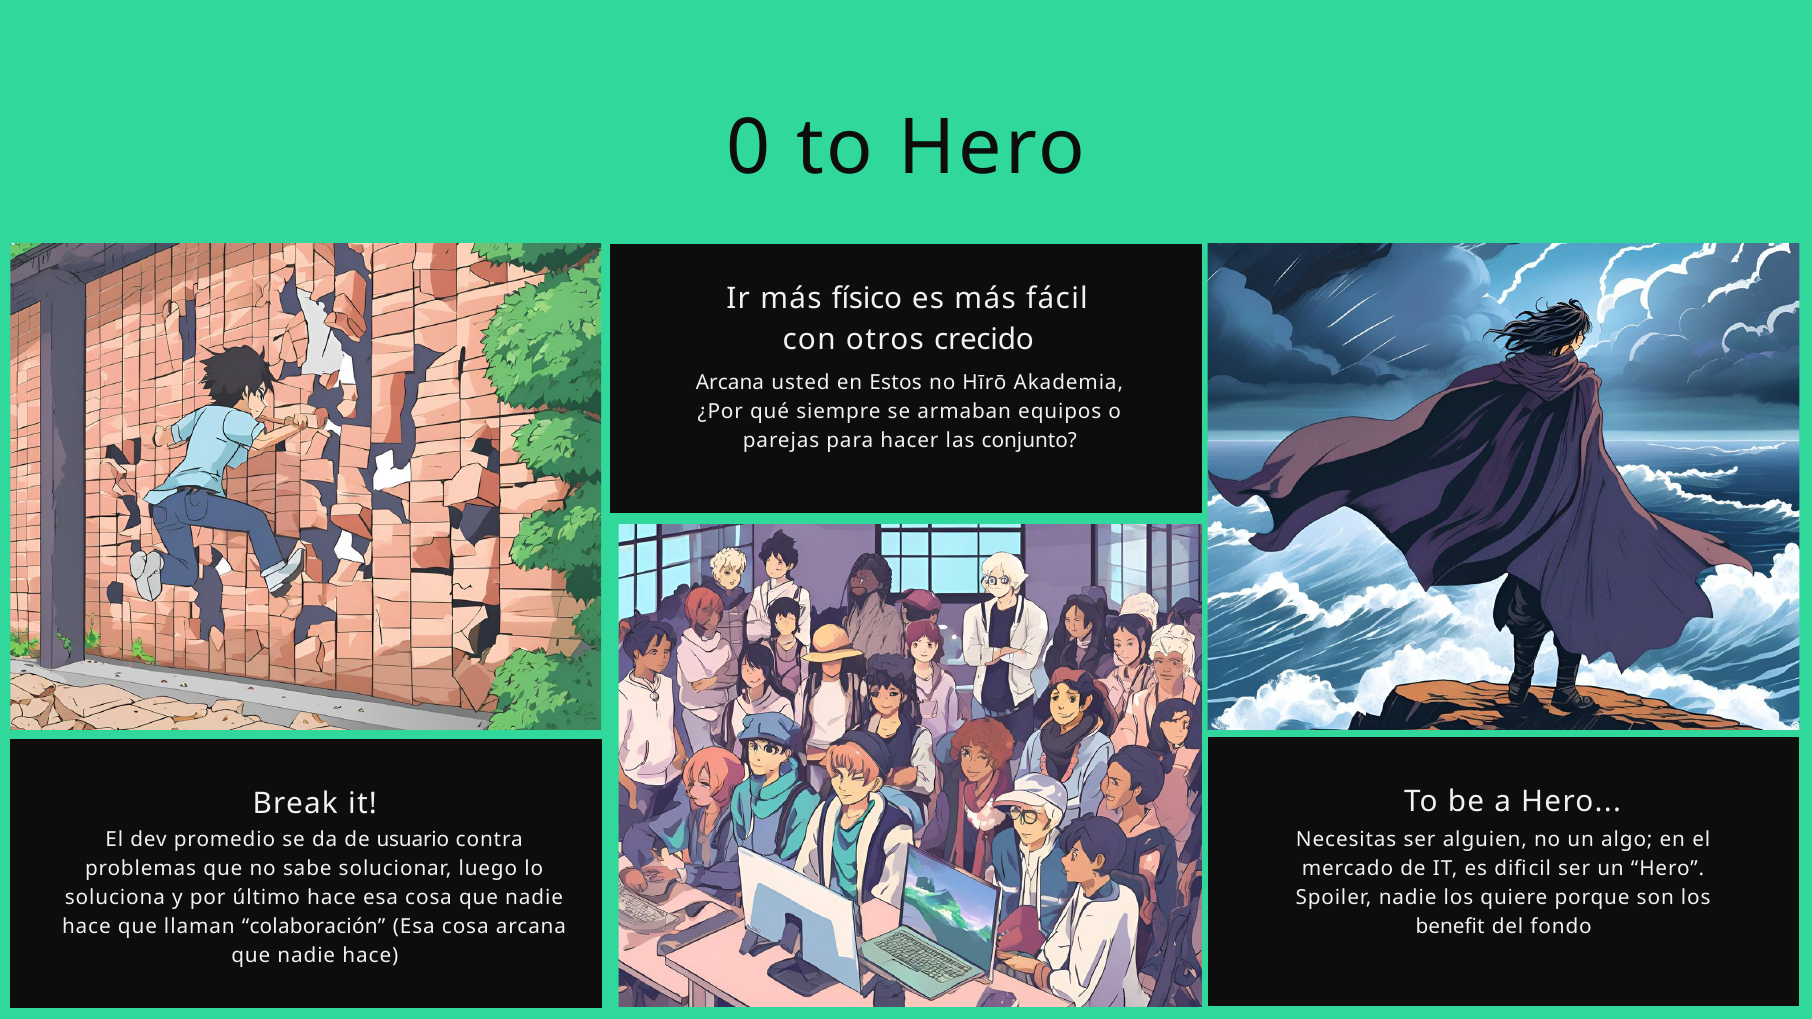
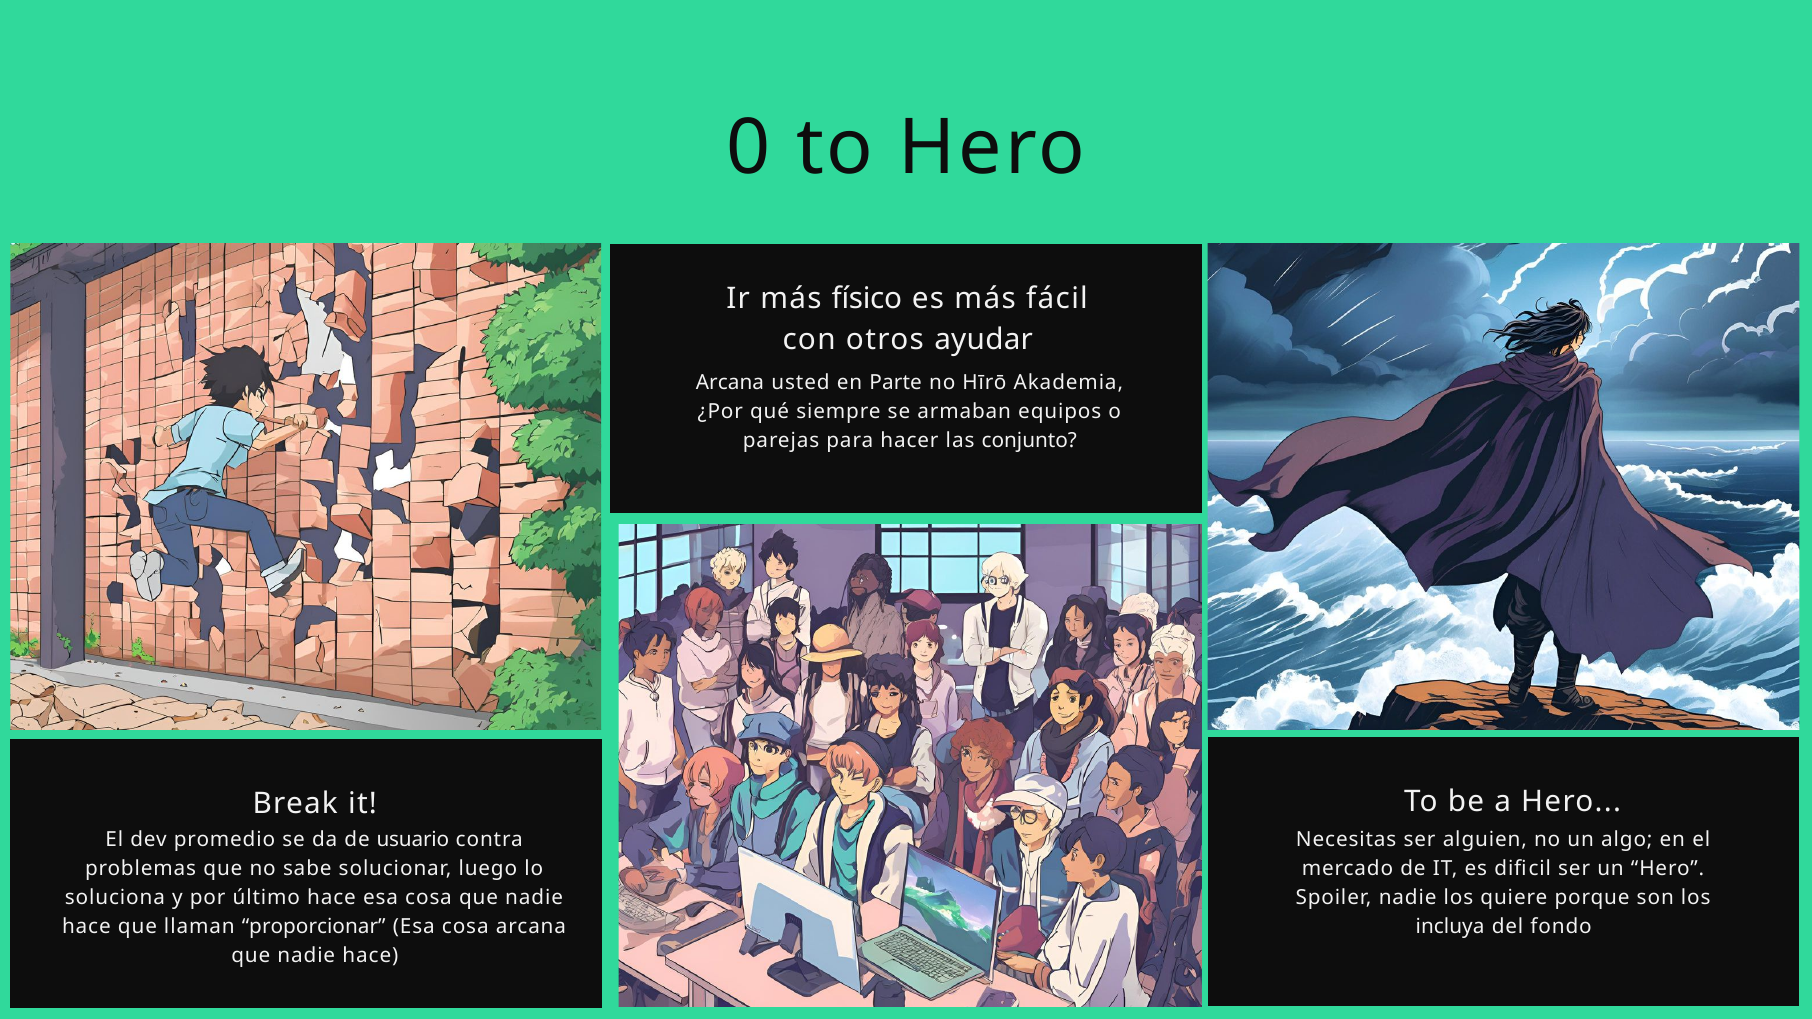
crecido: crecido -> ayudar
Estos: Estos -> Parte
colaboración: colaboración -> proporcionar
benefit: benefit -> incluya
